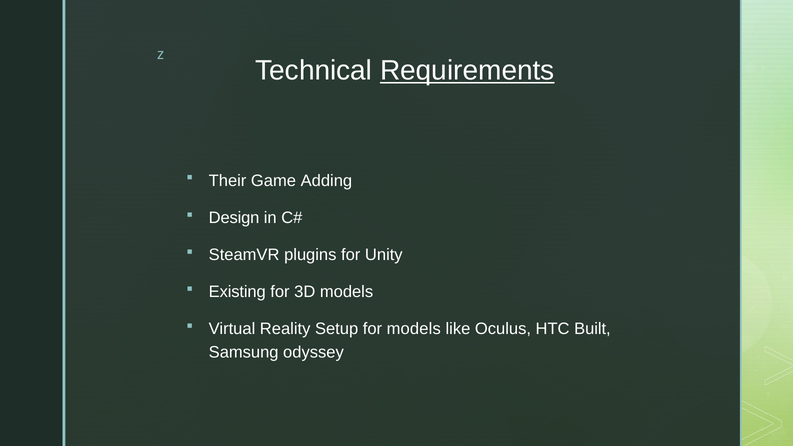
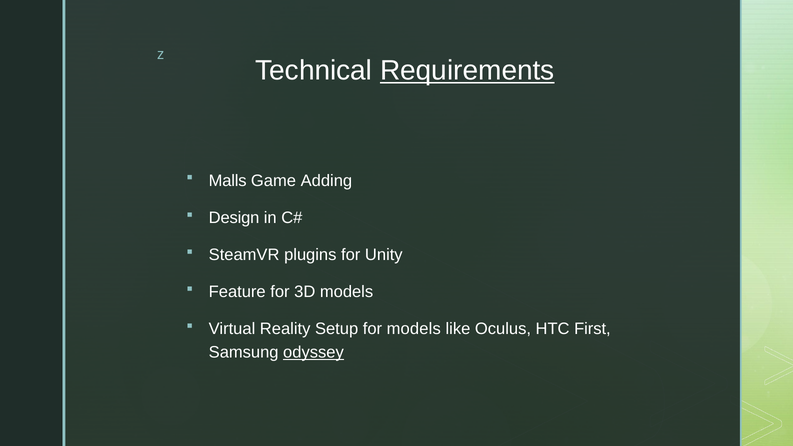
Their: Their -> Malls
Existing: Existing -> Feature
Built: Built -> First
odyssey underline: none -> present
